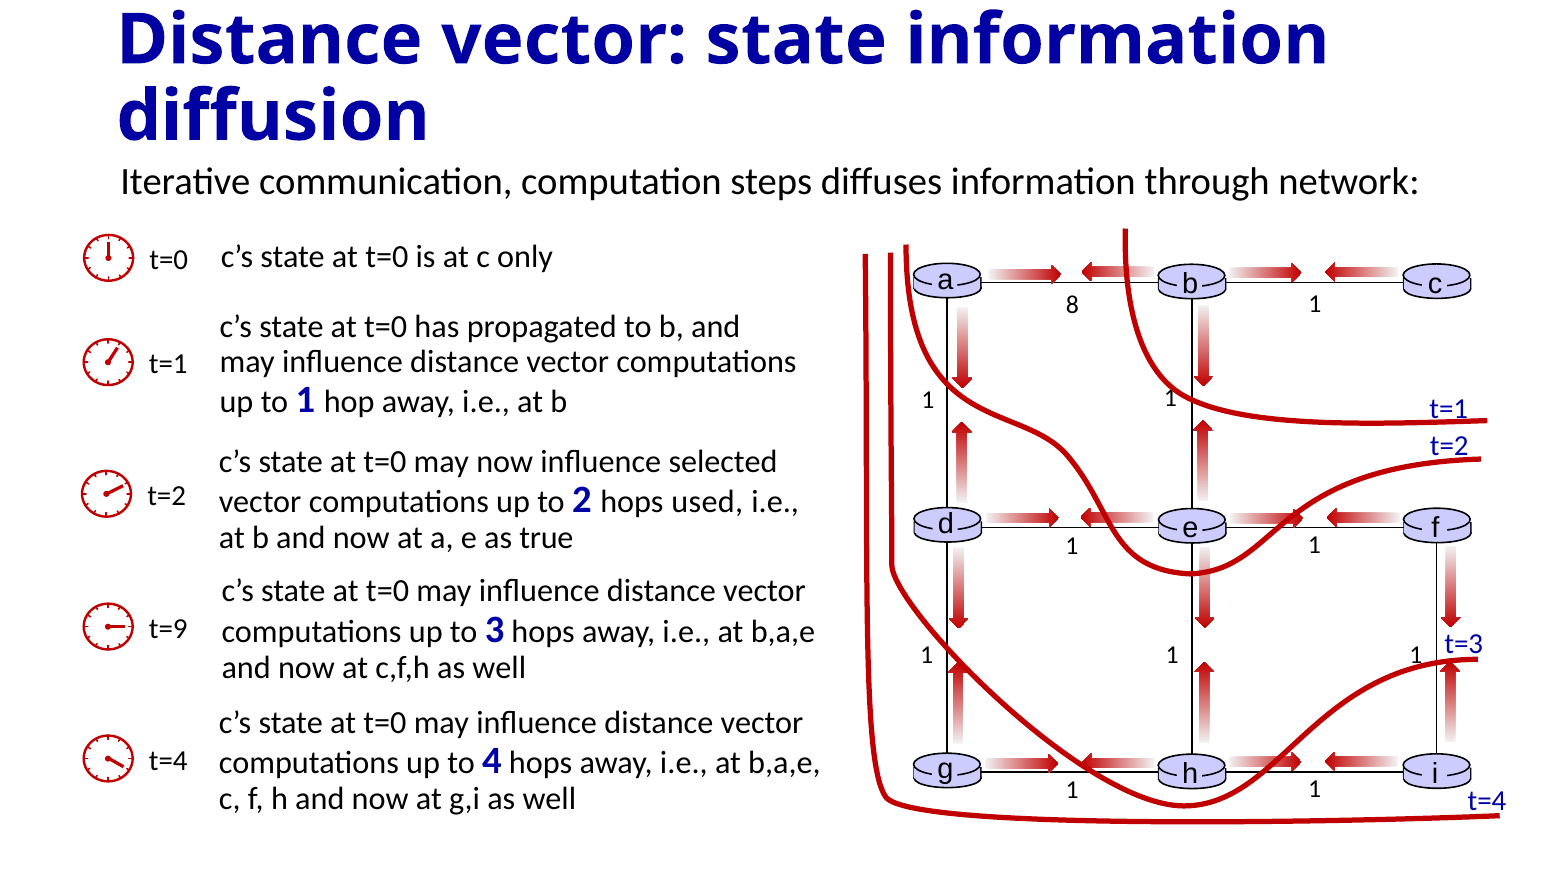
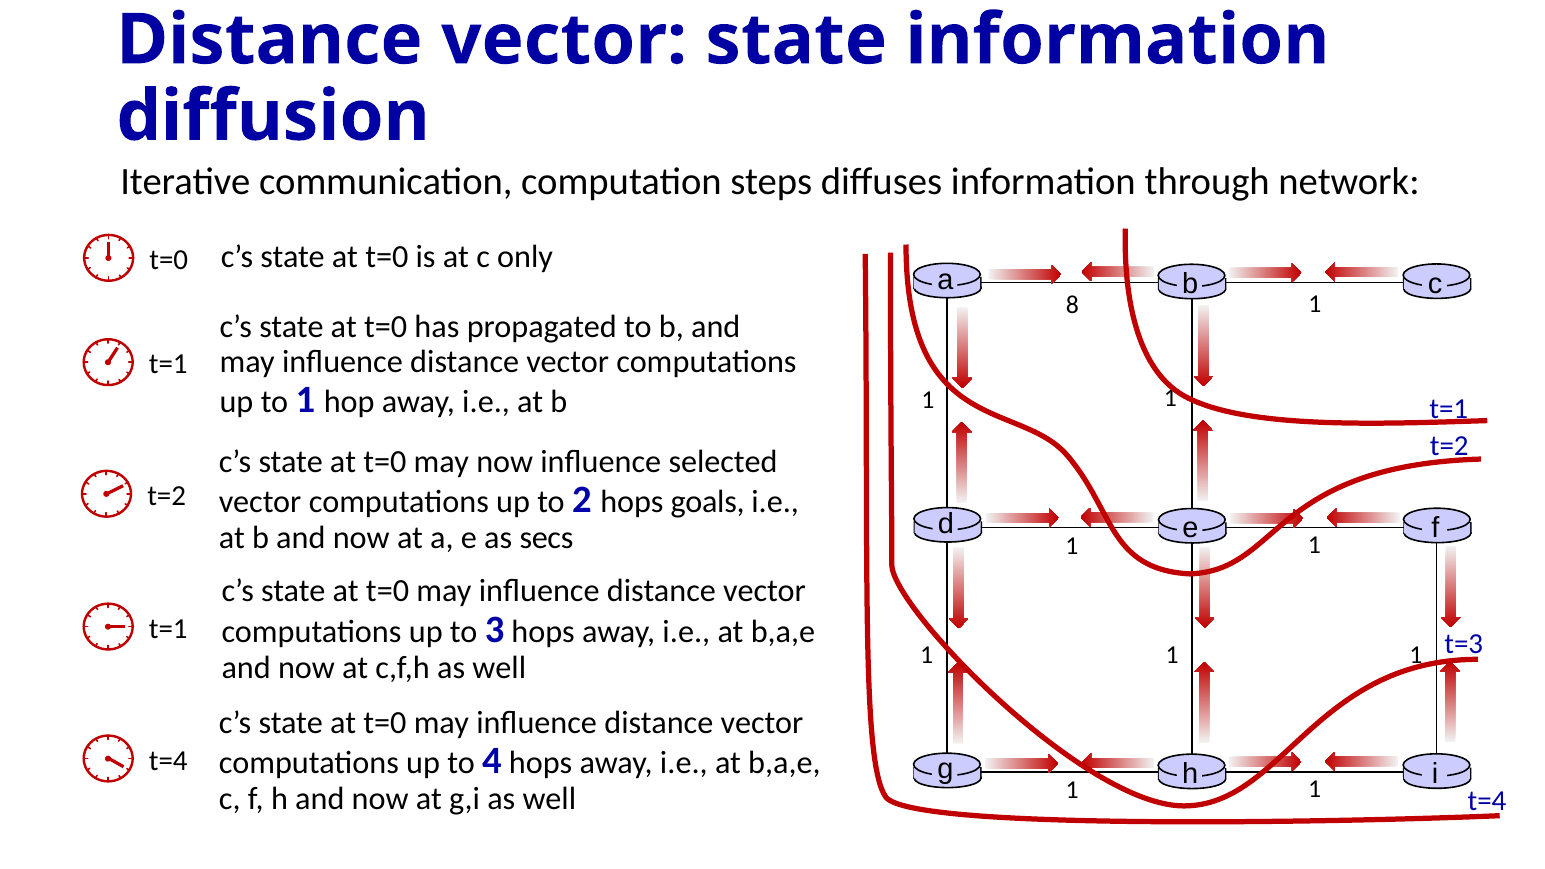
used: used -> goals
true: true -> secs
t=9 at (168, 629): t=9 -> t=1
